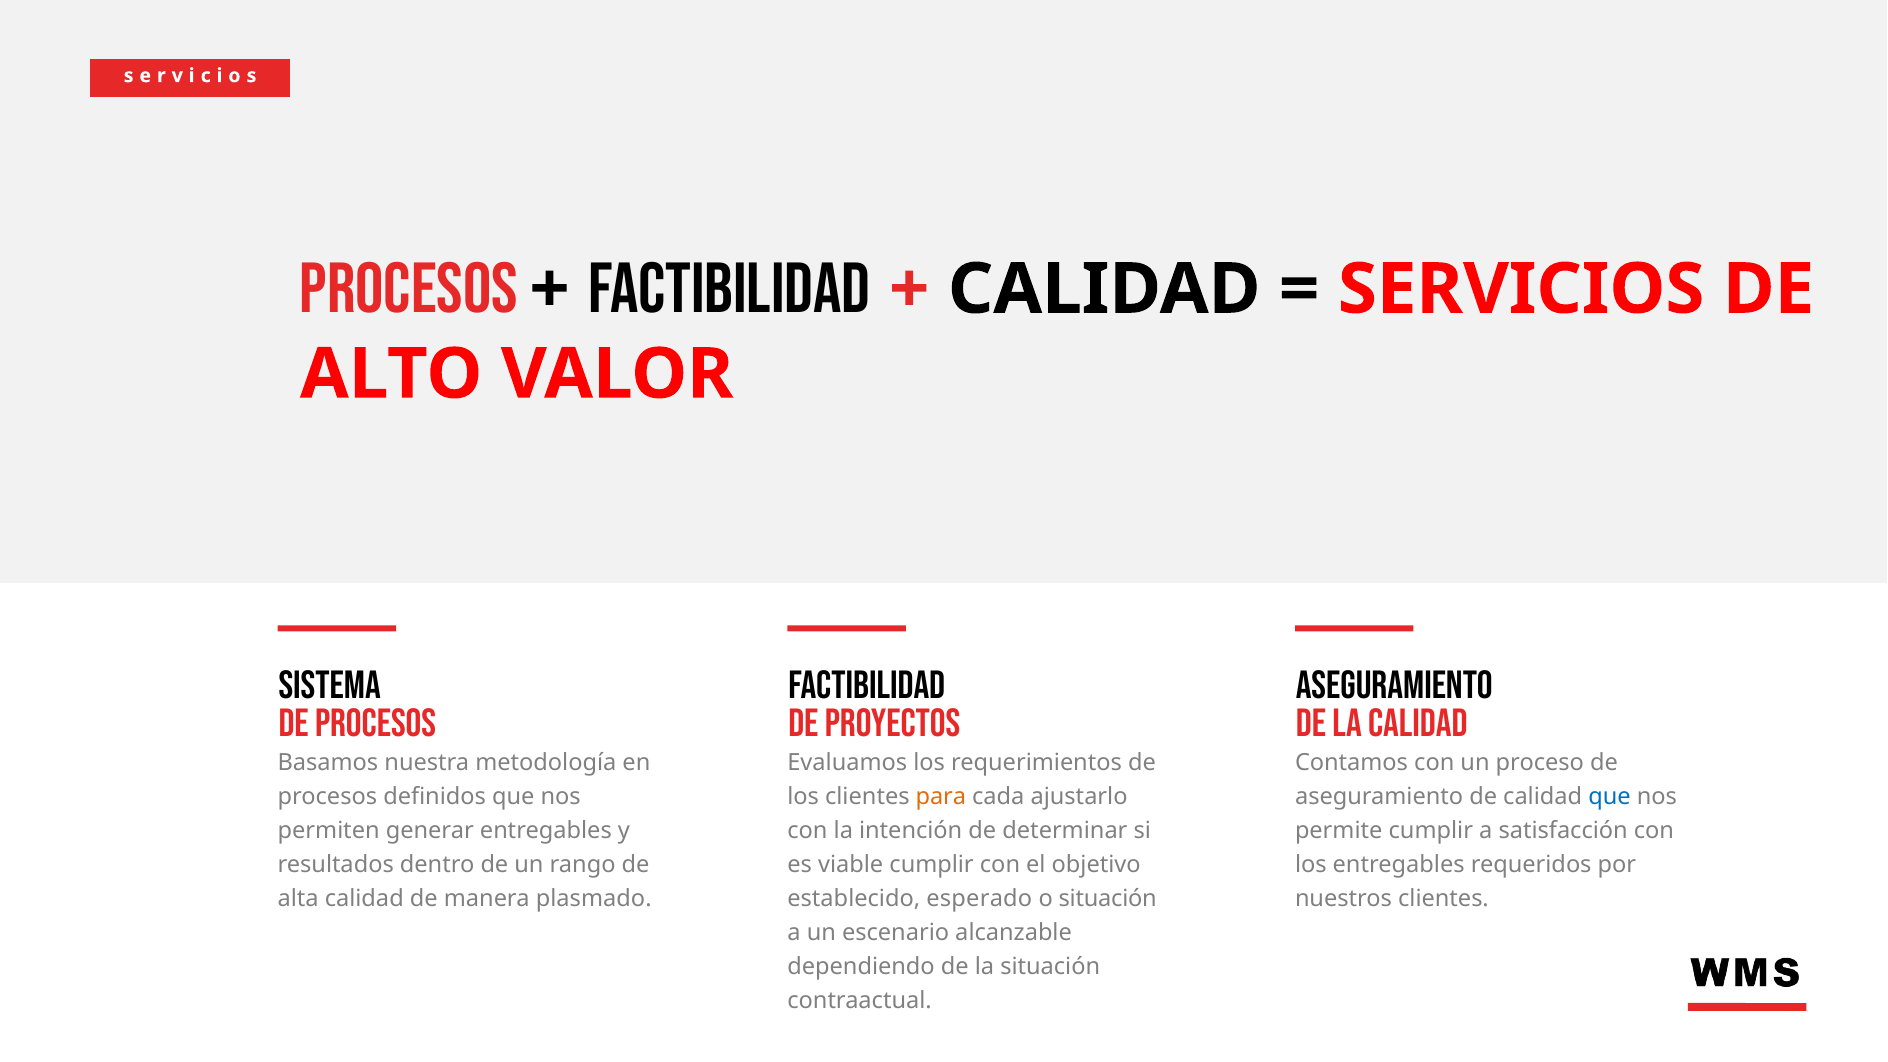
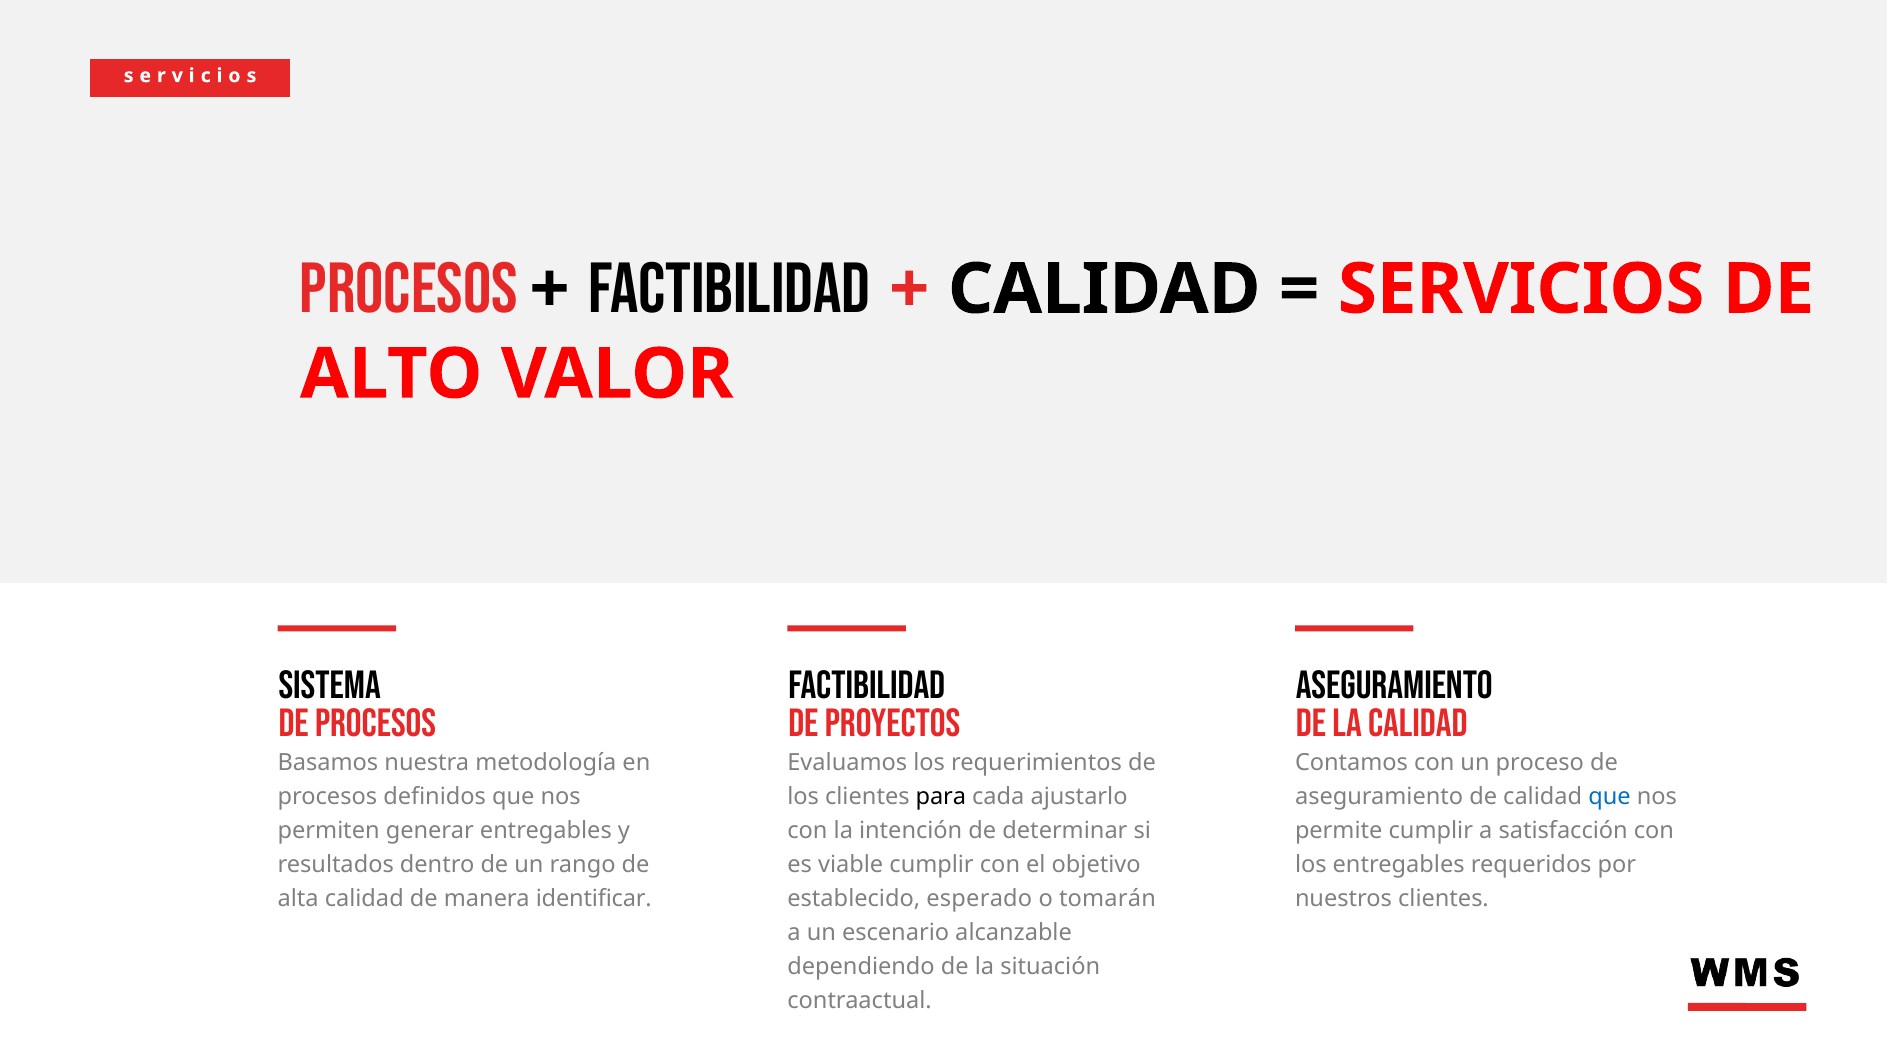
para colour: orange -> black
plasmado: plasmado -> identificar
o situación: situación -> tomarán
